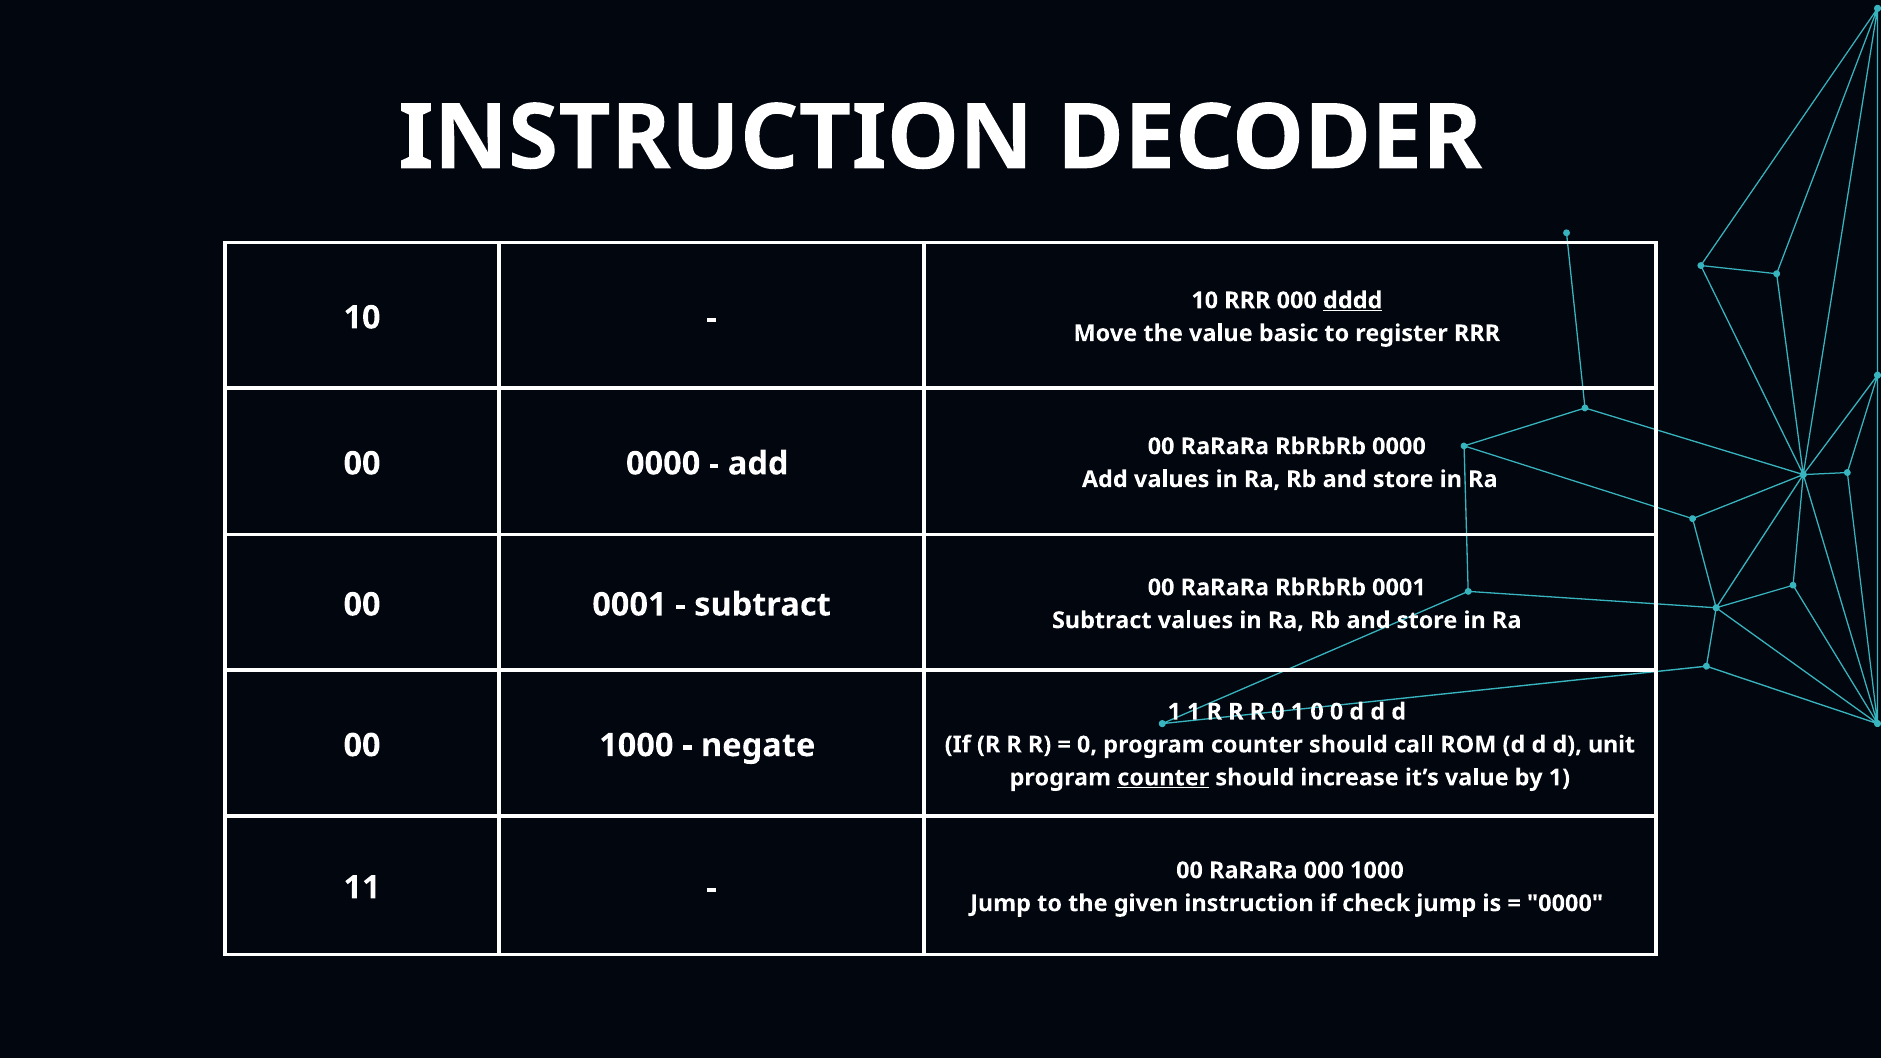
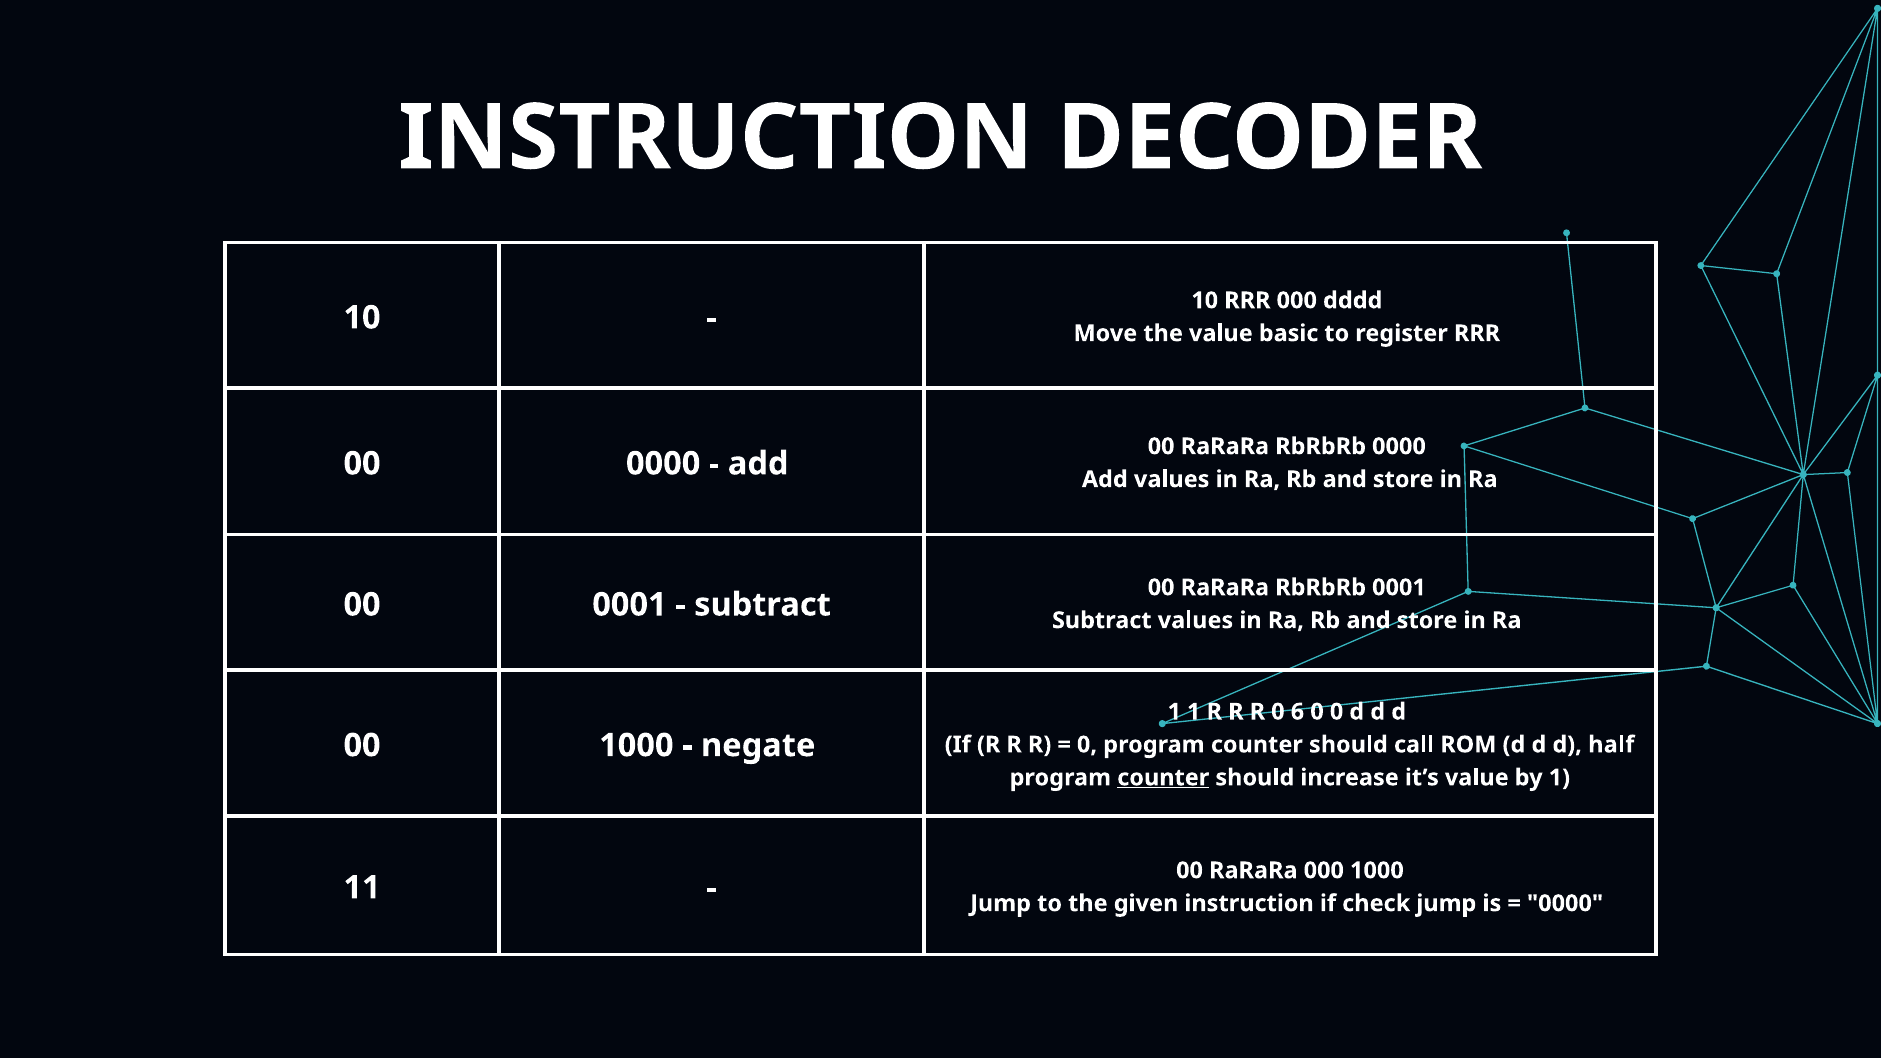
dddd underline: present -> none
0 1: 1 -> 6
unit: unit -> half
